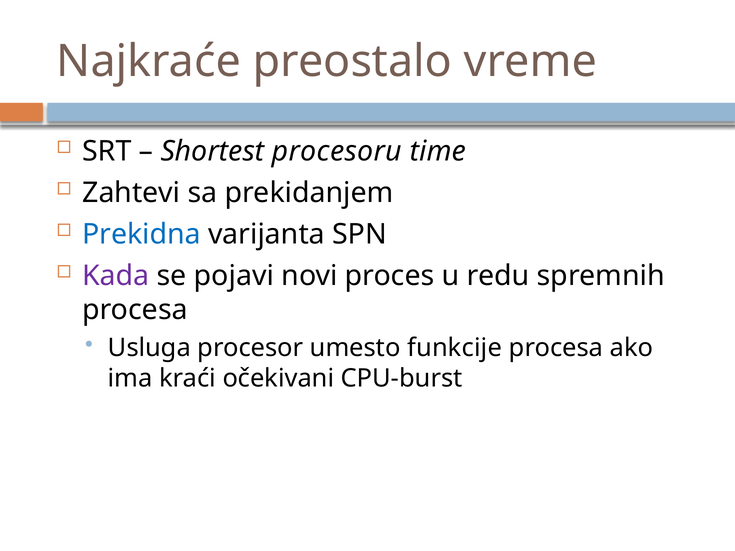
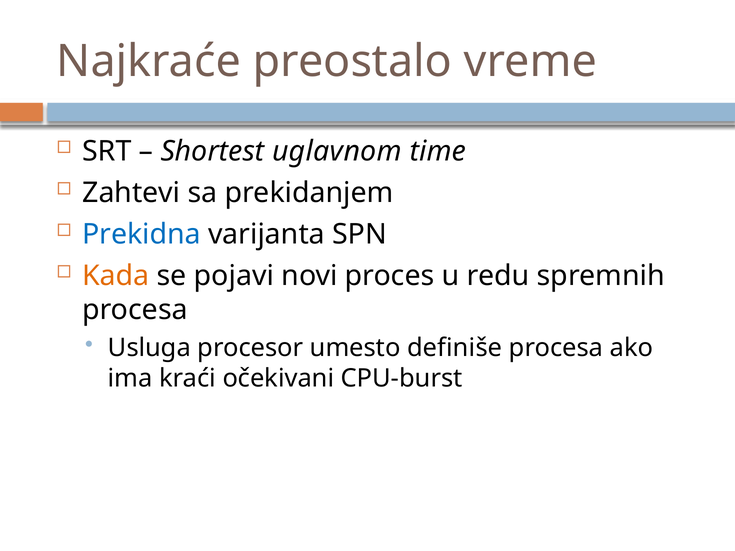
procesoru: procesoru -> uglavnom
Kada colour: purple -> orange
funkcije: funkcije -> definiše
